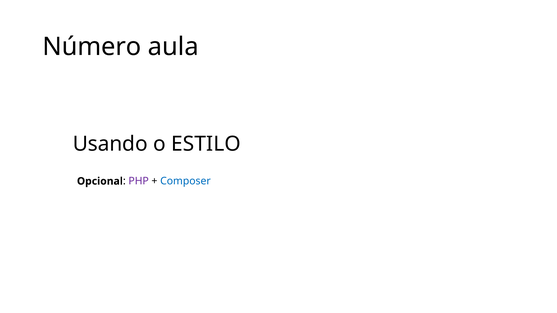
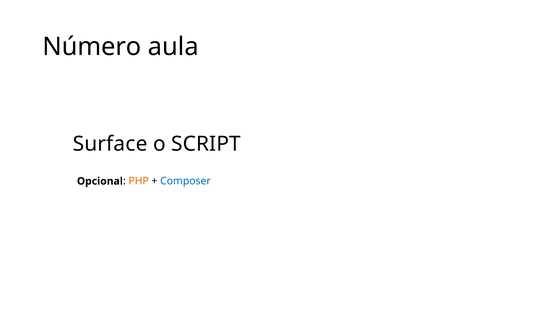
Usando: Usando -> Surface
ESTILO: ESTILO -> SCRIPT
PHP colour: purple -> orange
